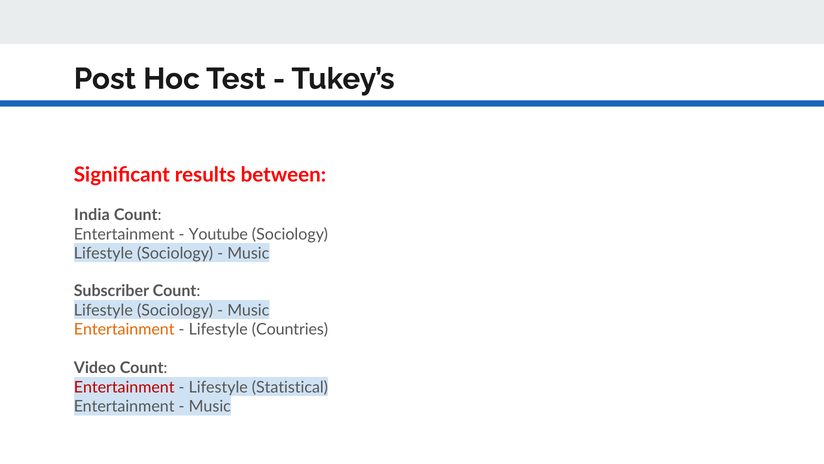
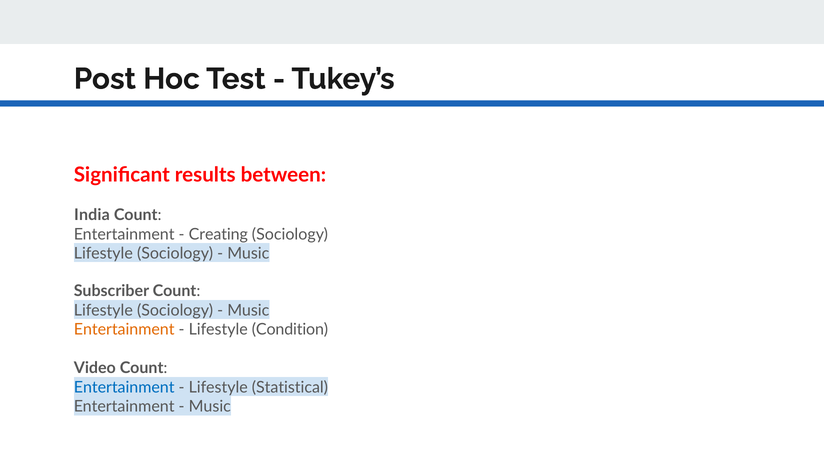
Youtube: Youtube -> Creating
Countries: Countries -> Condition
Entertainment at (124, 387) colour: red -> blue
